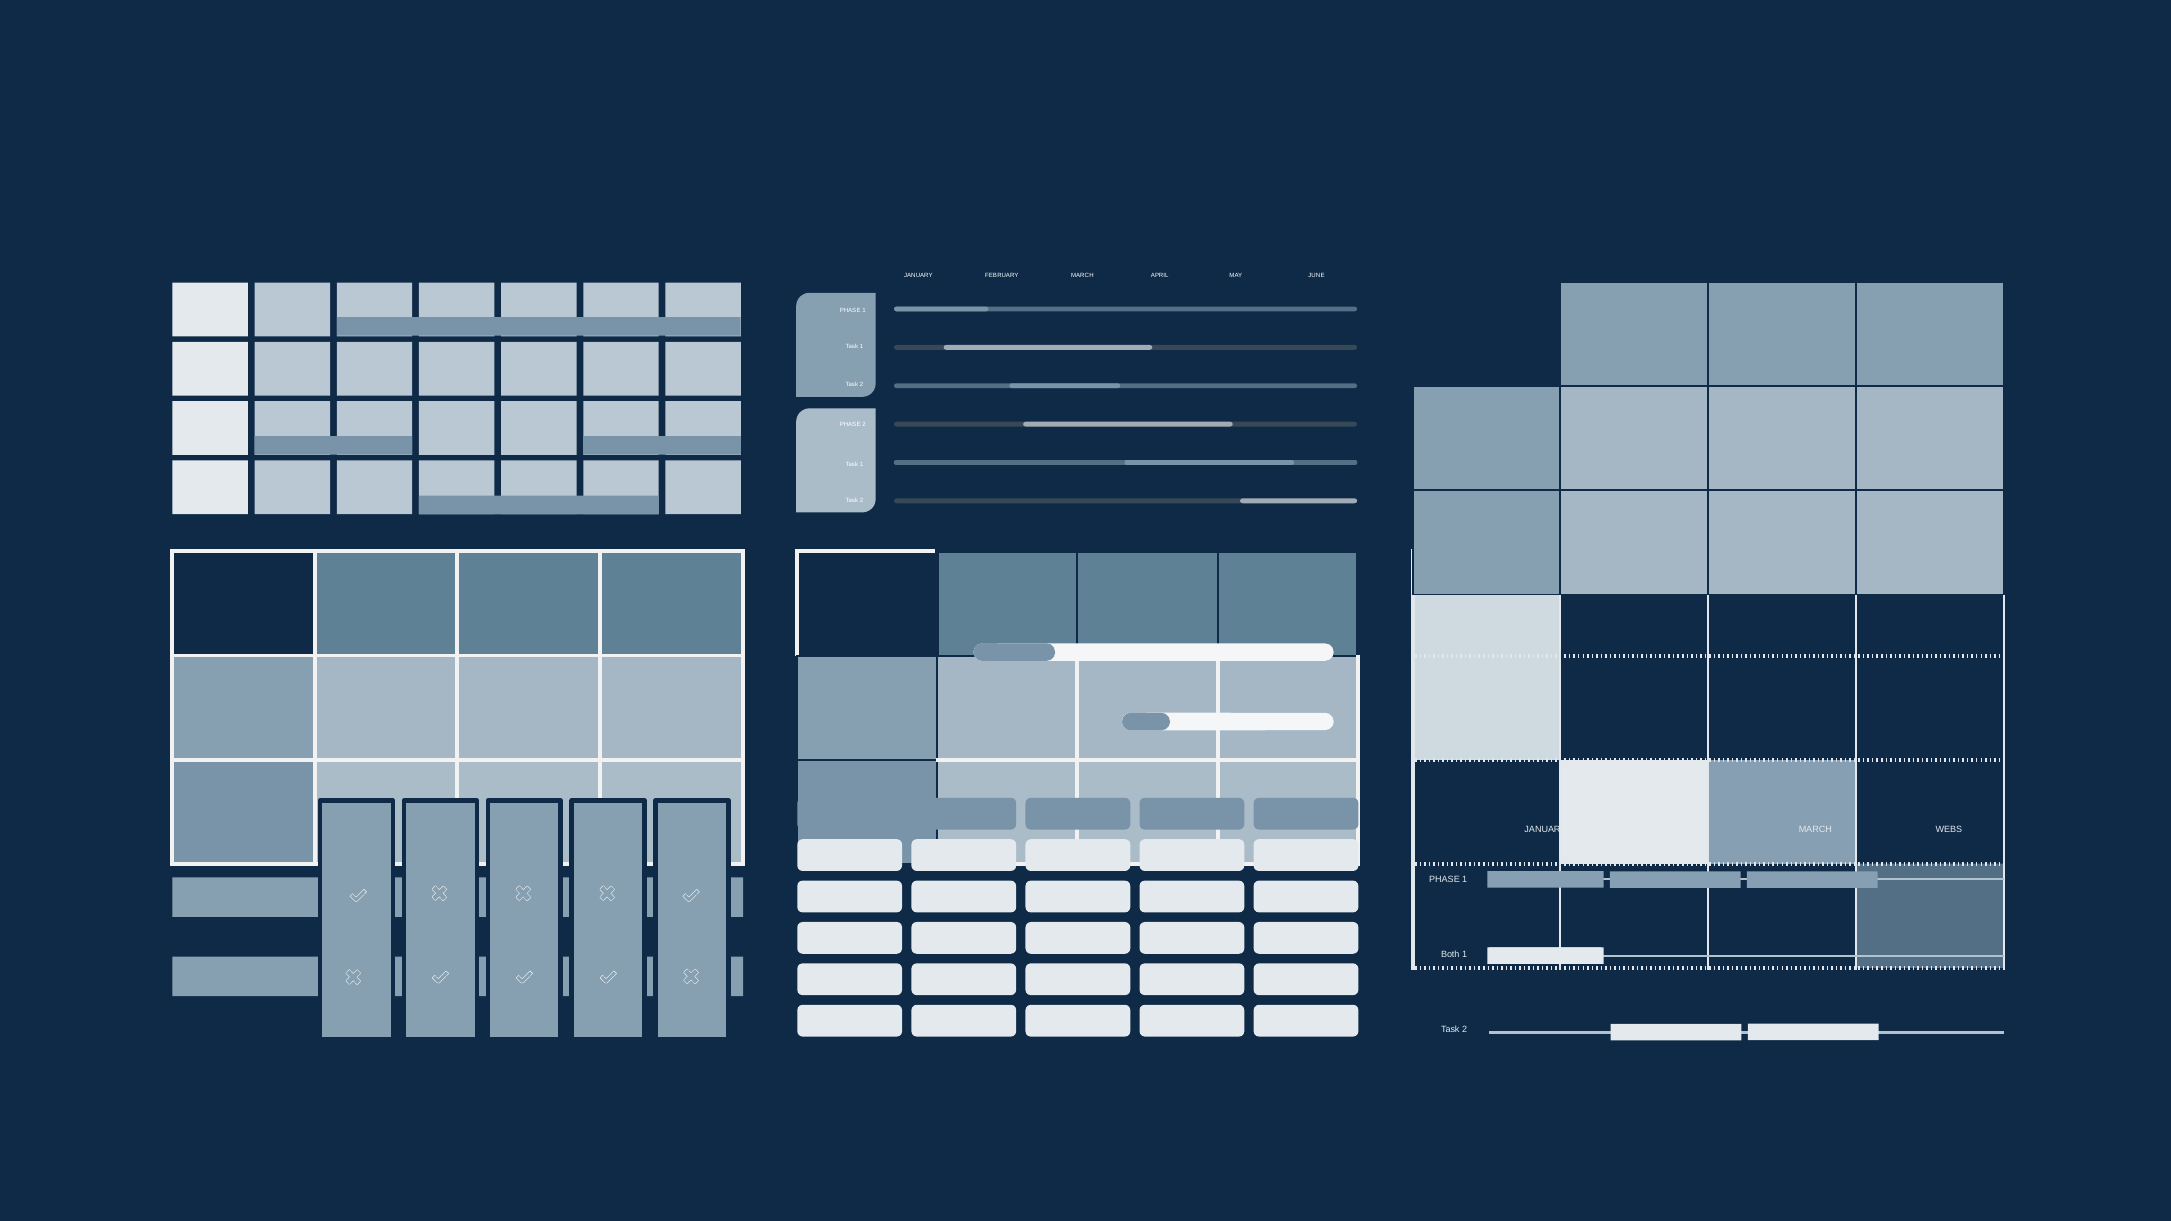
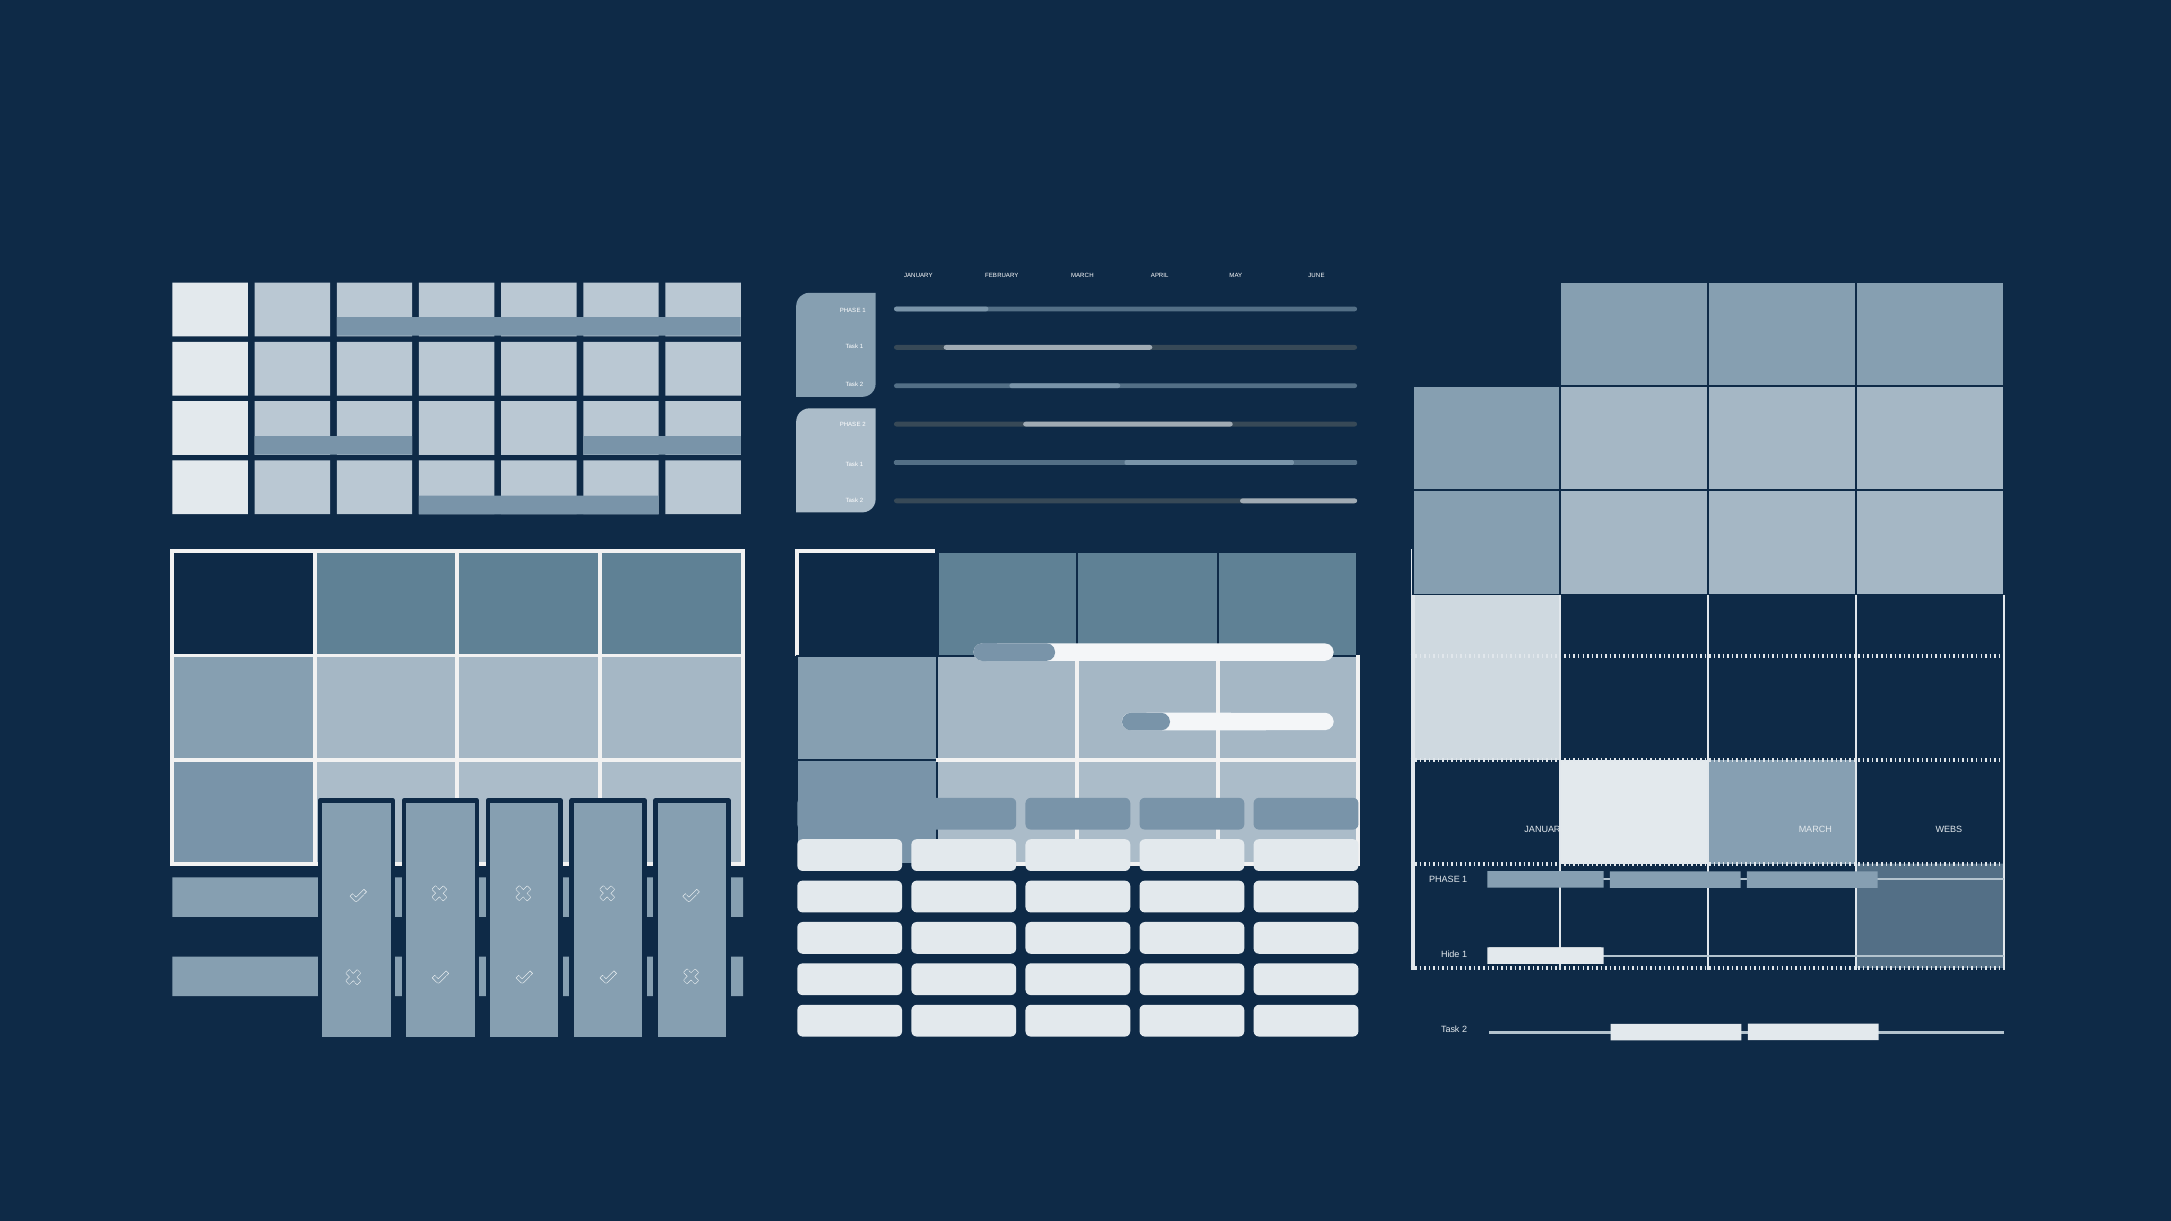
Both: Both -> Hide
